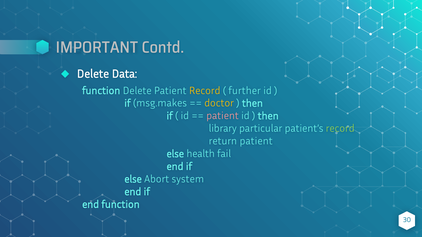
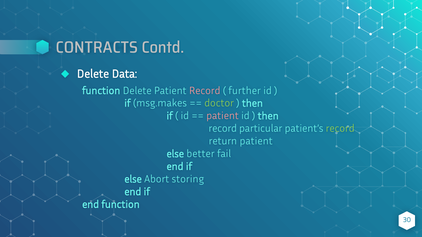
IMPORTANT: IMPORTANT -> CONTRACTS
Record at (205, 91) colour: yellow -> pink
doctor colour: yellow -> light green
library at (223, 129): library -> record
health: health -> better
system: system -> storing
